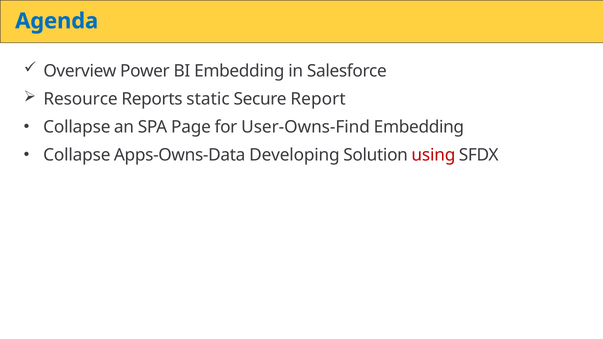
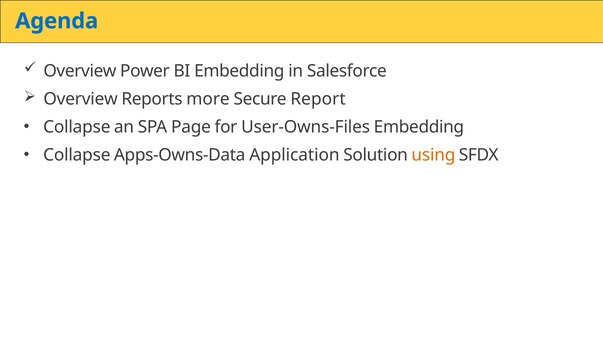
Resource at (81, 99): Resource -> Overview
static: static -> more
User-Owns-Find: User-Owns-Find -> User-Owns-Files
Developing: Developing -> Application
using colour: red -> orange
